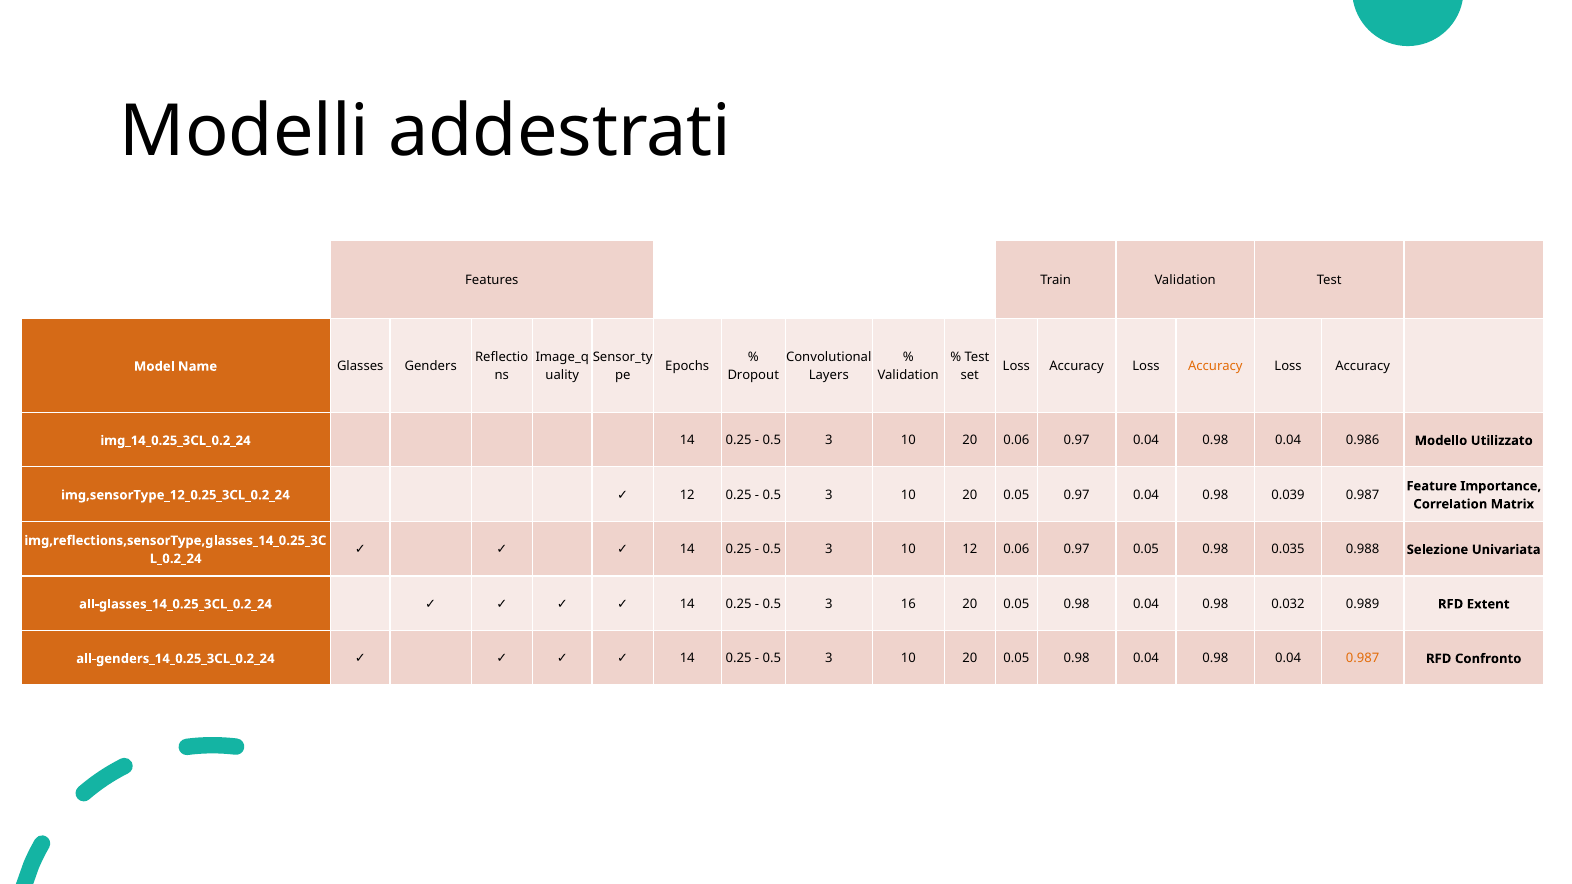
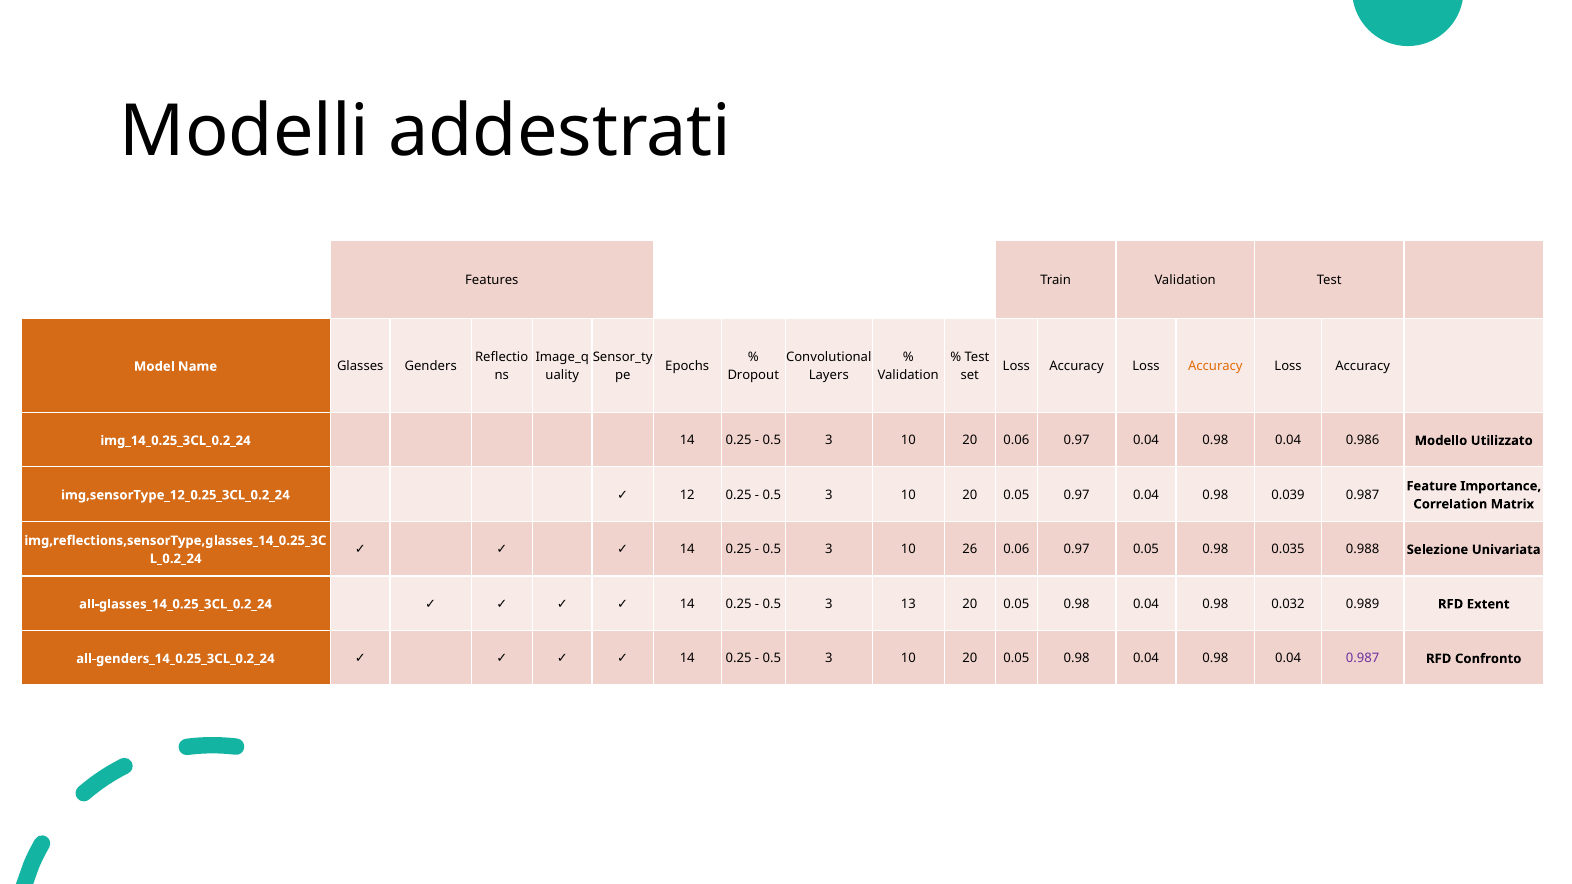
10 12: 12 -> 26
16: 16 -> 13
0.987 at (1363, 659) colour: orange -> purple
